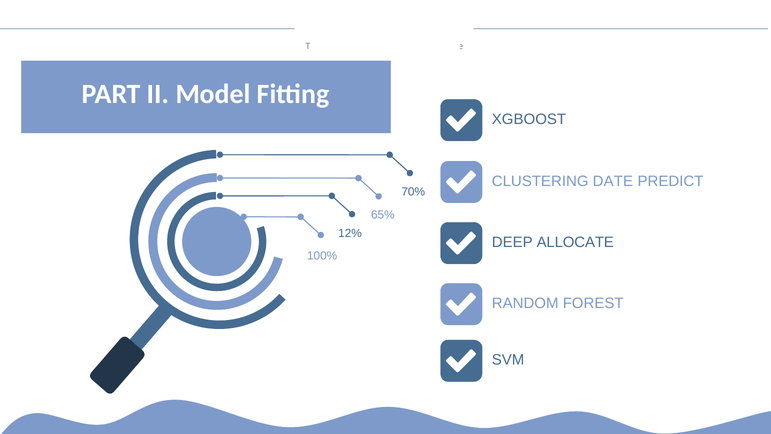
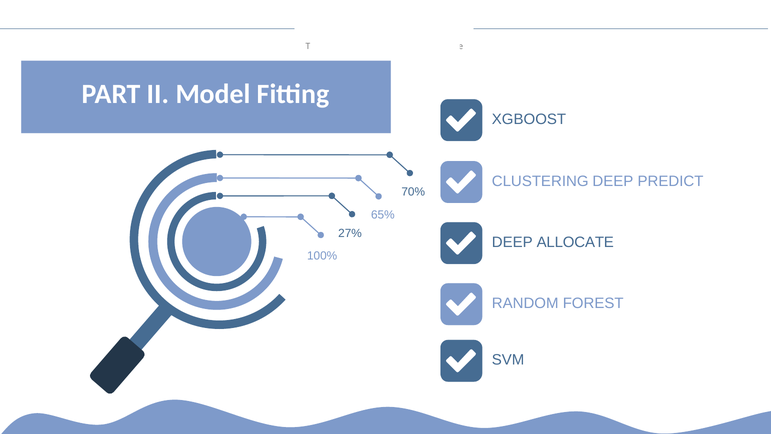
CLUSTERING DATE: DATE -> DEEP
12%: 12% -> 27%
